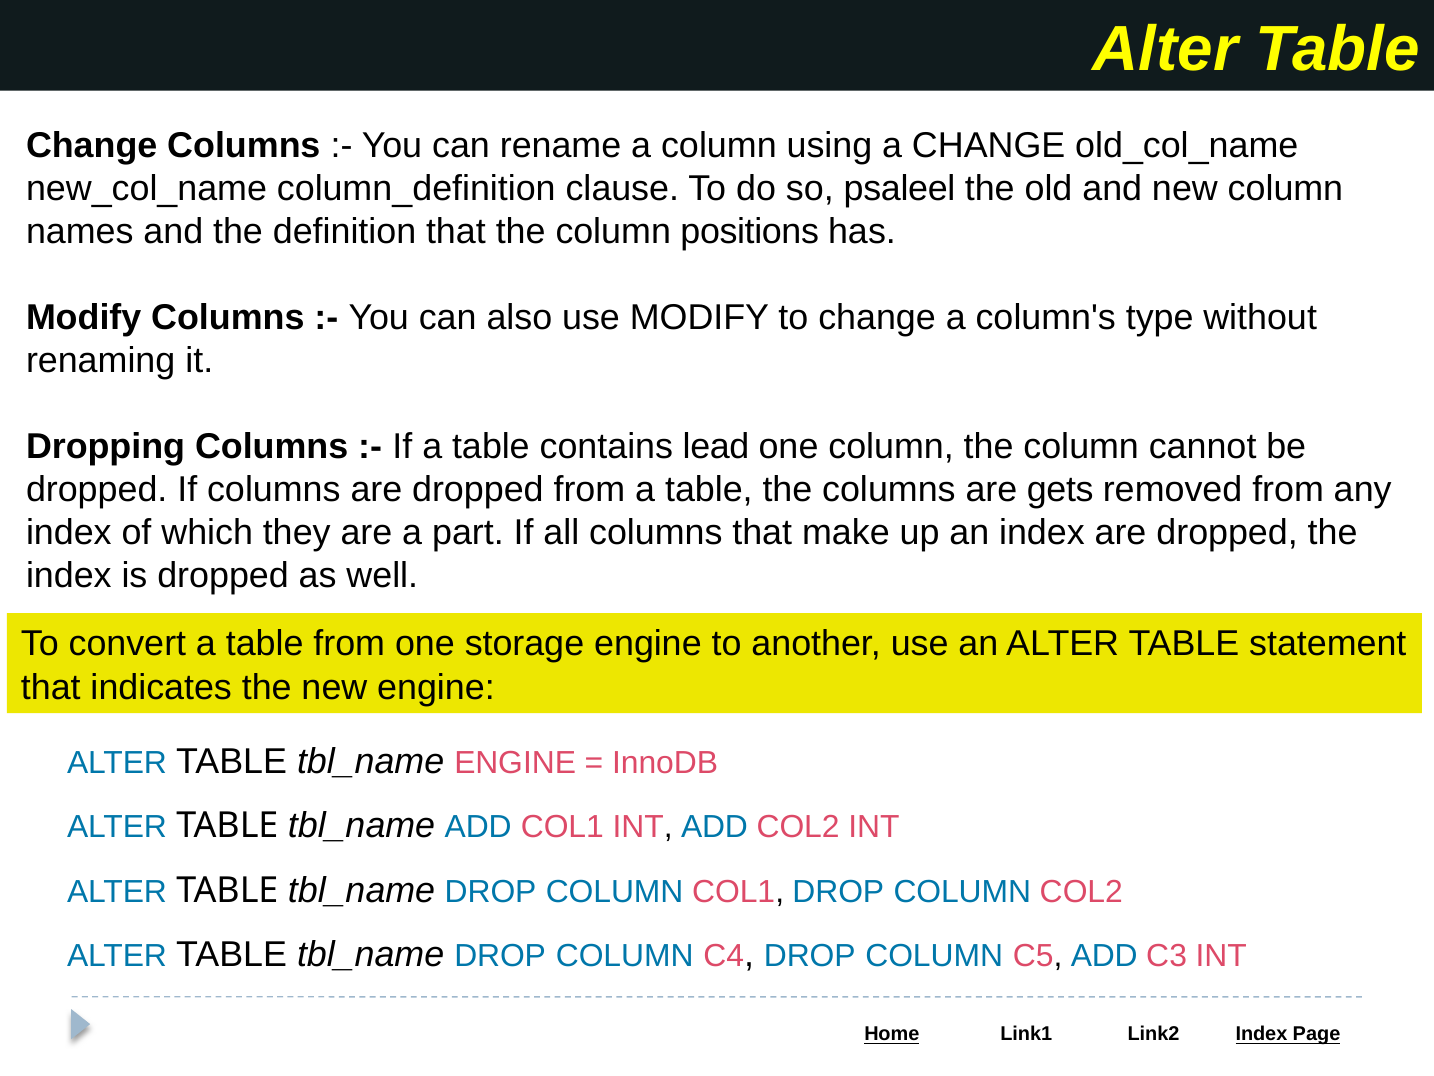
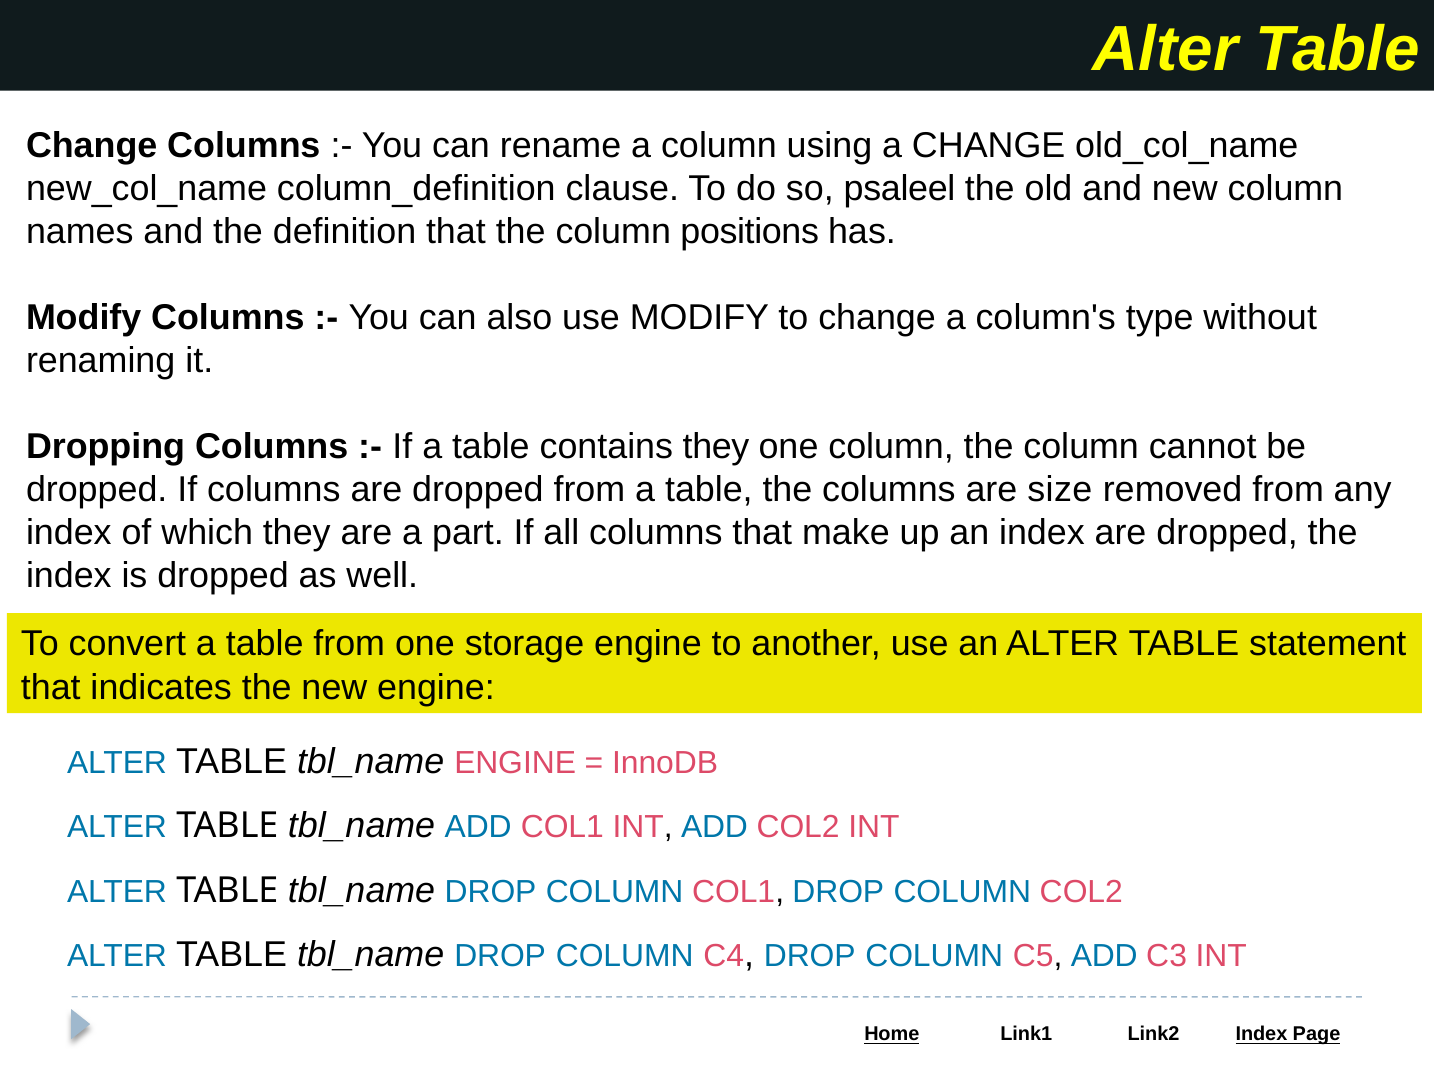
contains lead: lead -> they
gets: gets -> size
